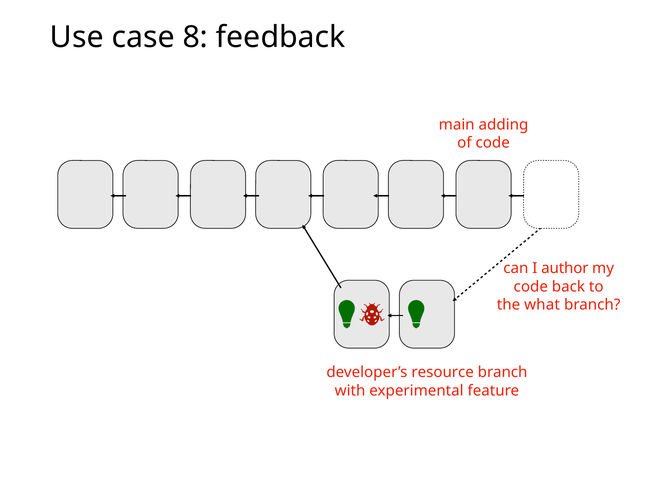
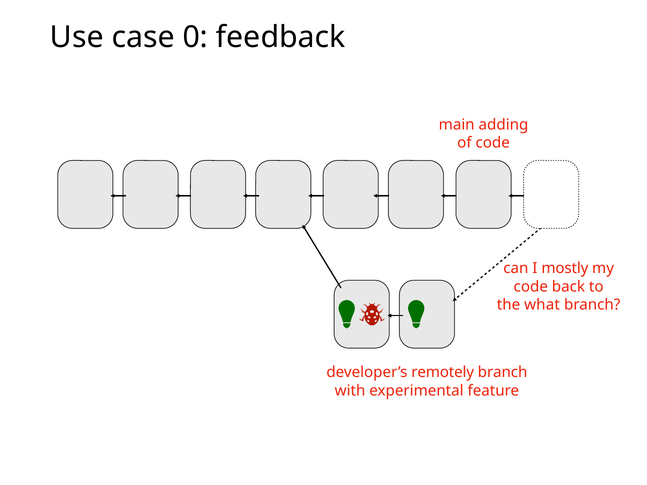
8: 8 -> 0
author: author -> mostly
resource: resource -> remotely
